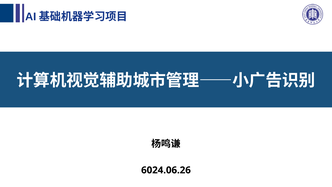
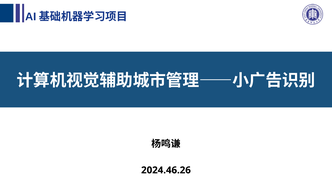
6024.06.26: 6024.06.26 -> 2024.46.26
